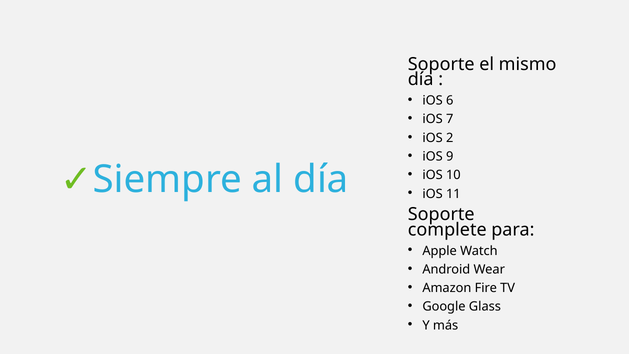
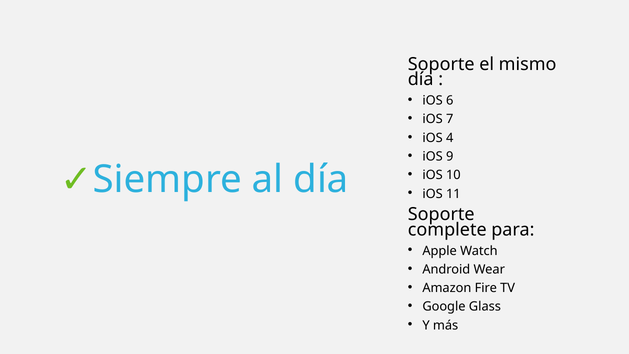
2: 2 -> 4
